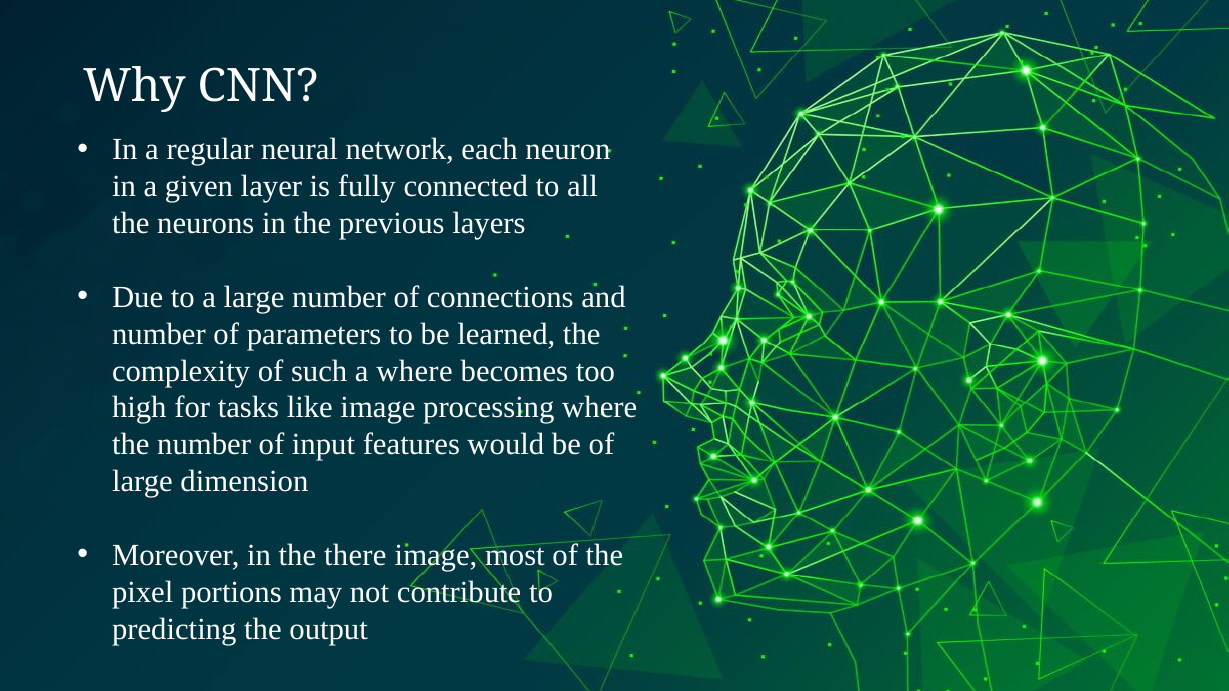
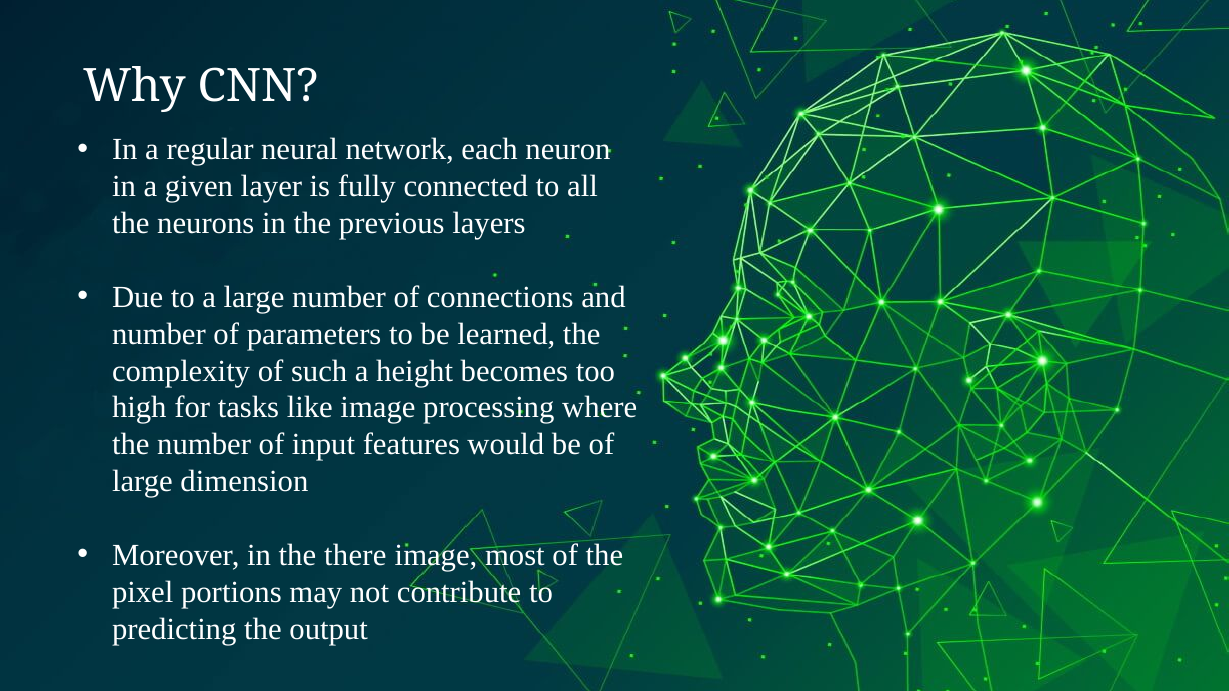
a where: where -> height
